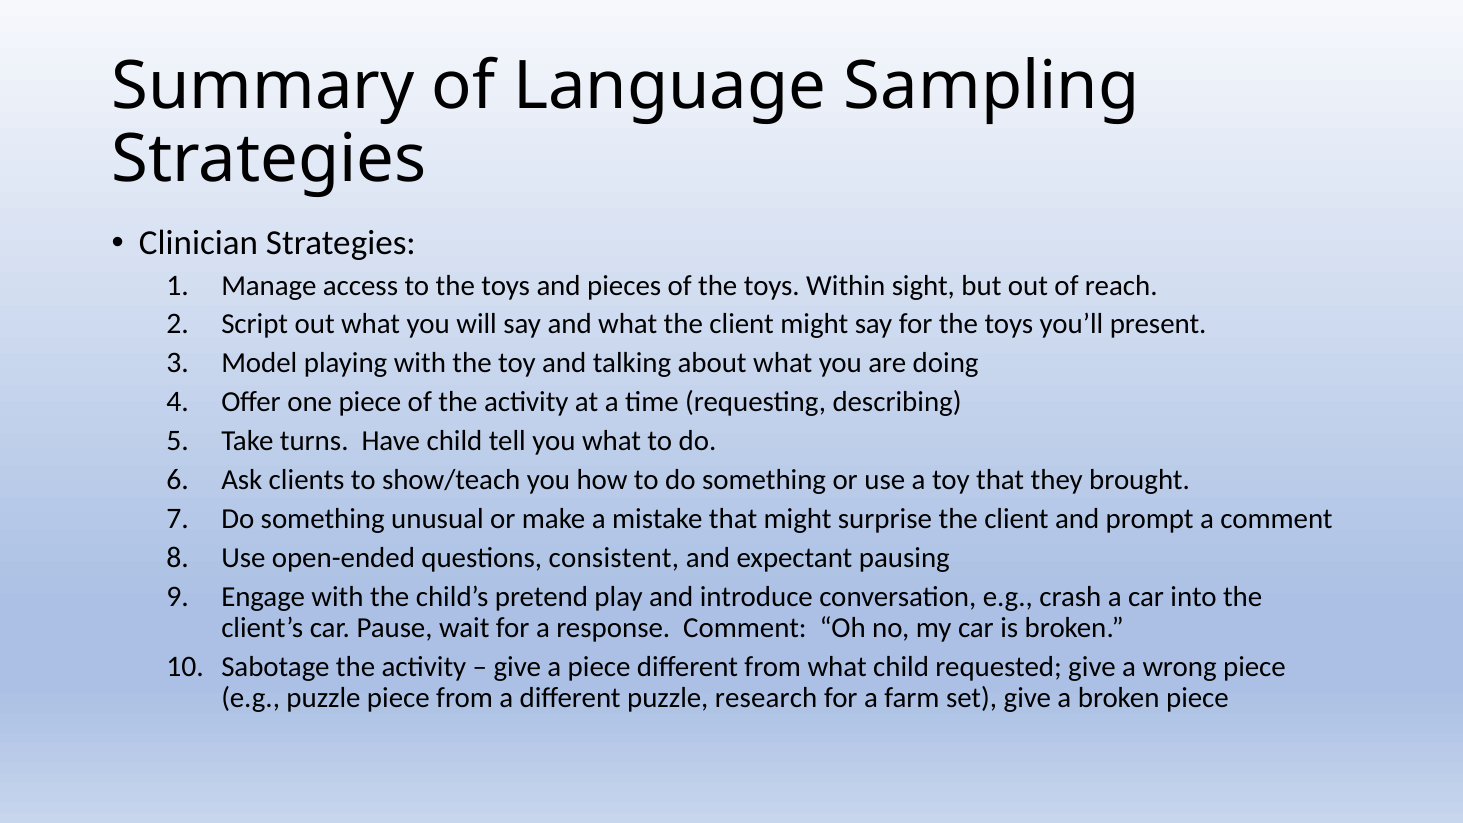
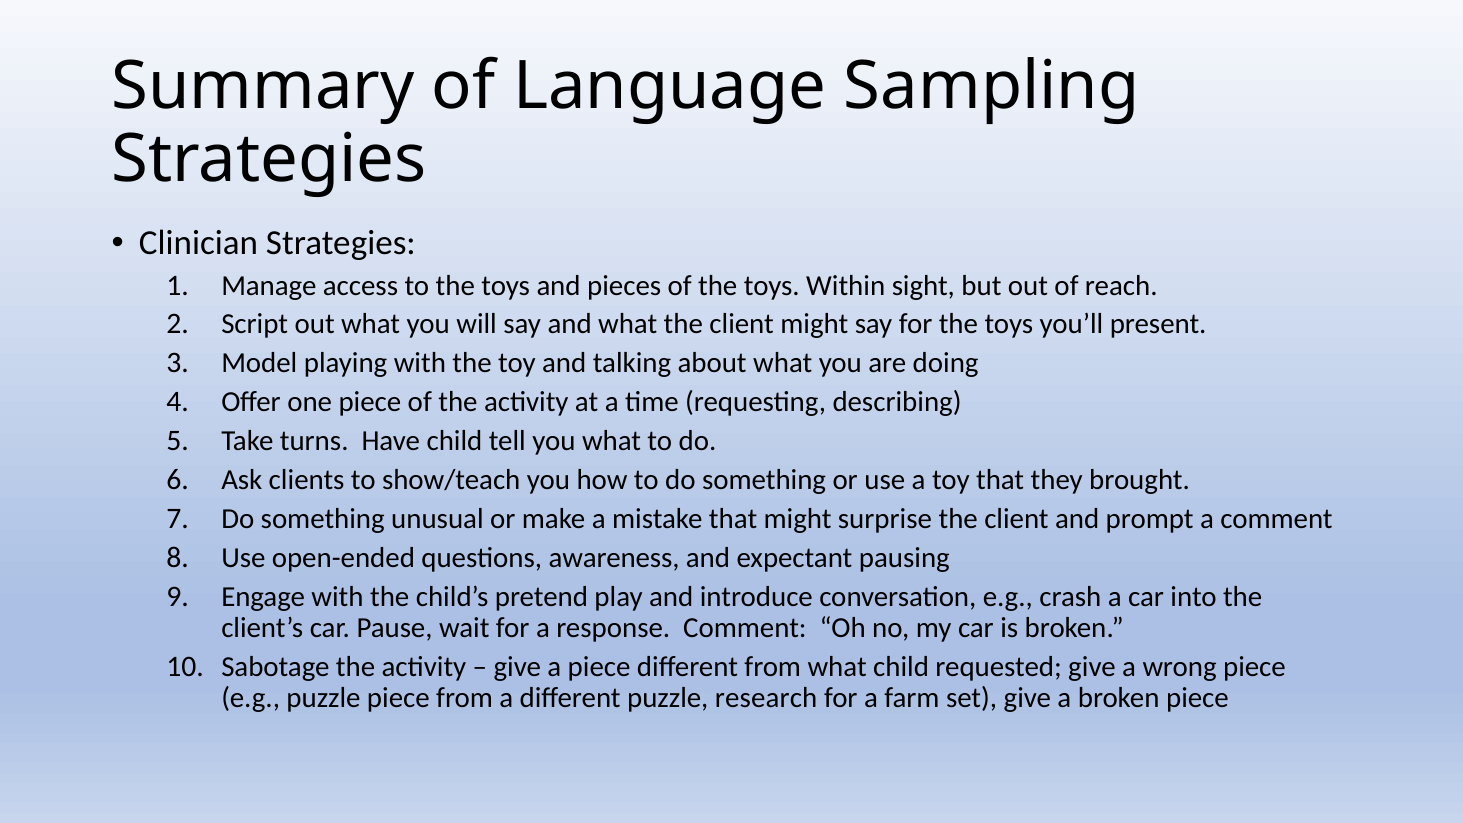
consistent: consistent -> awareness
